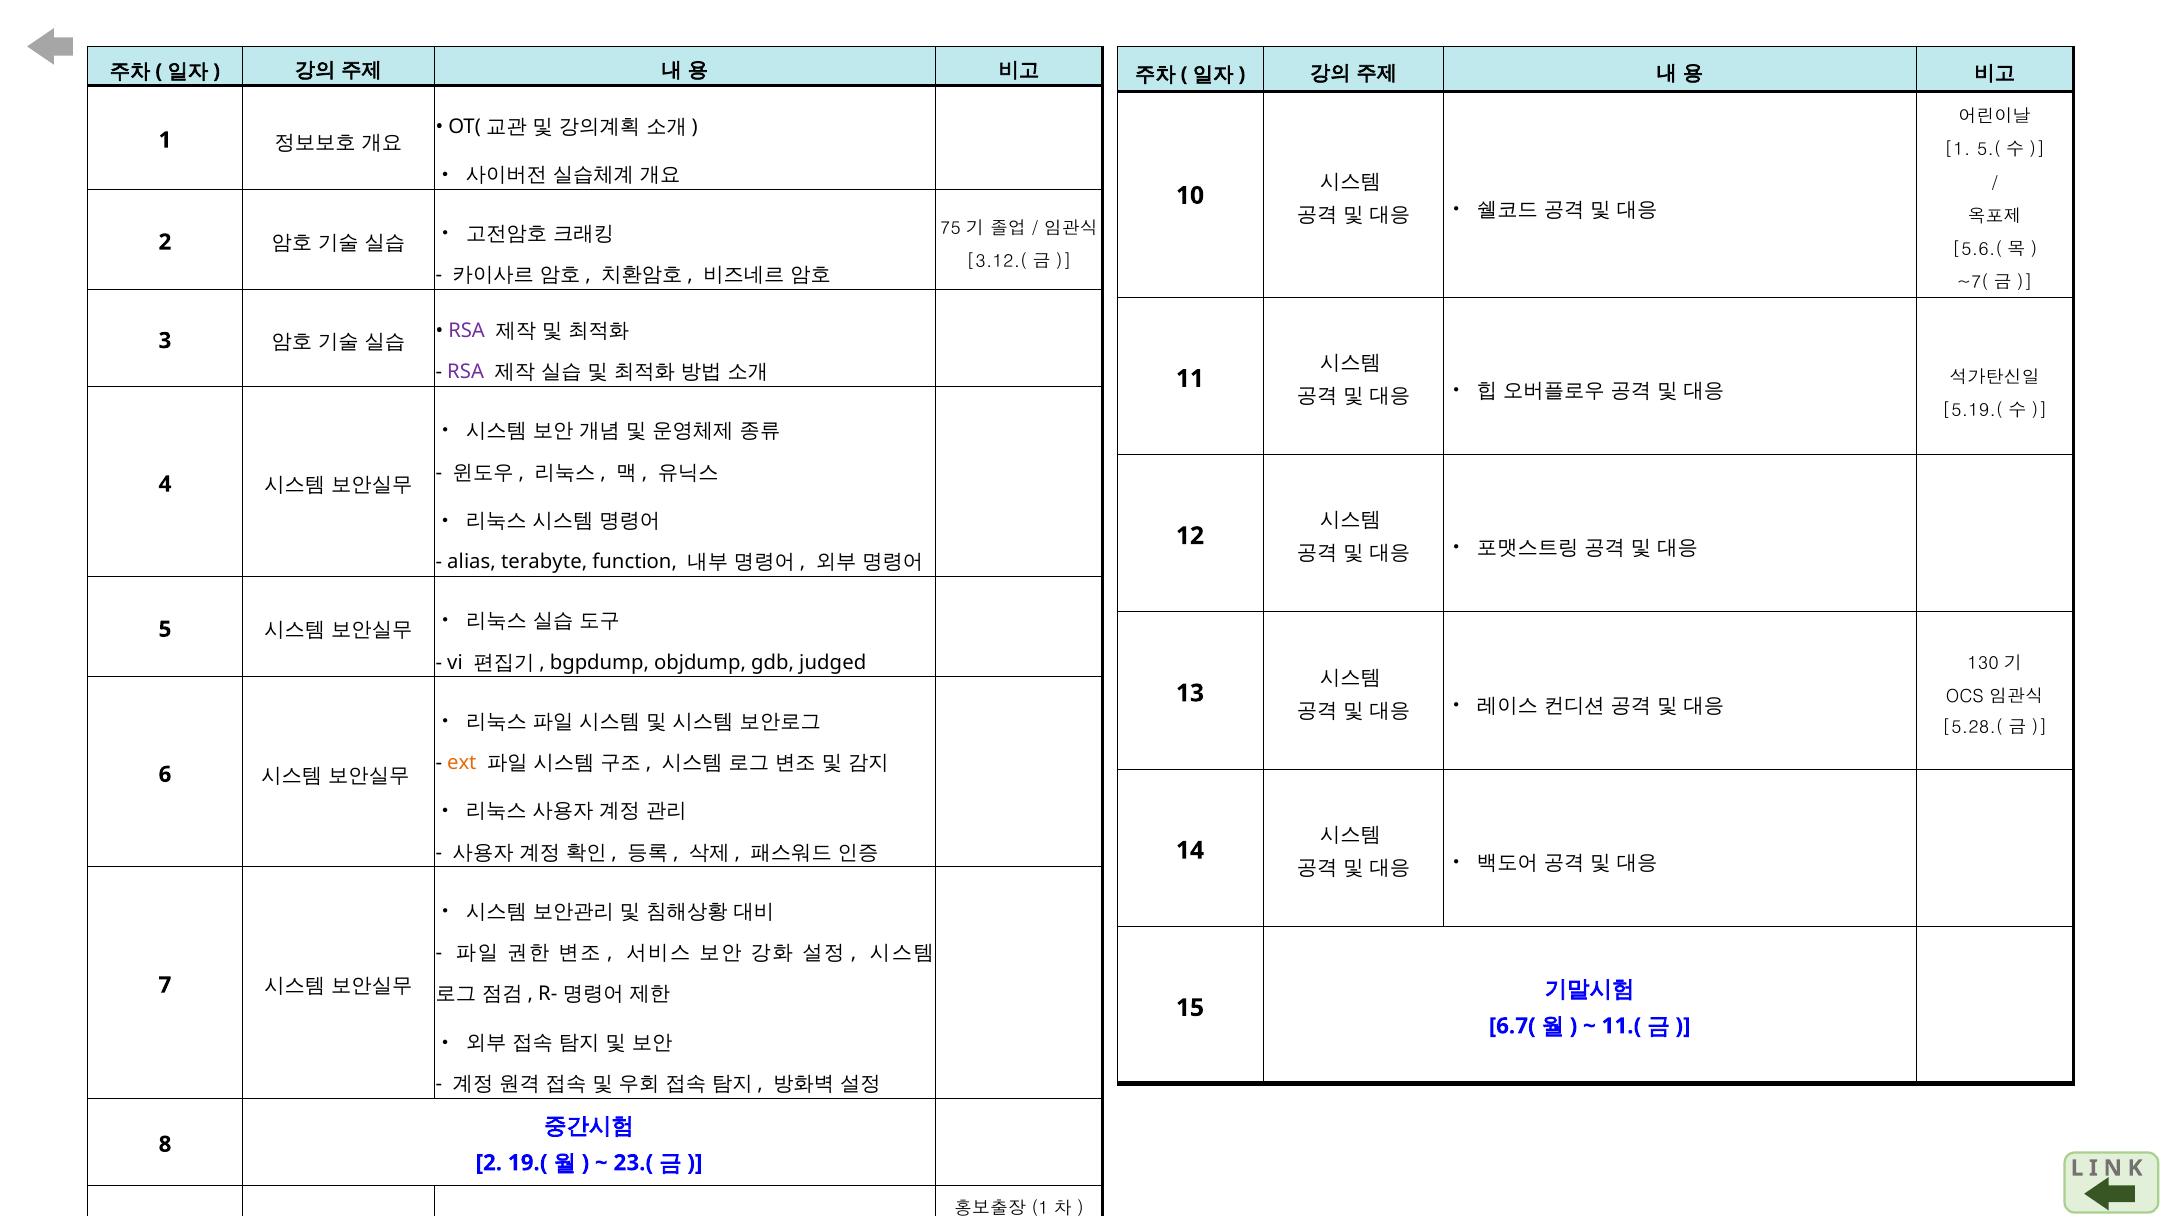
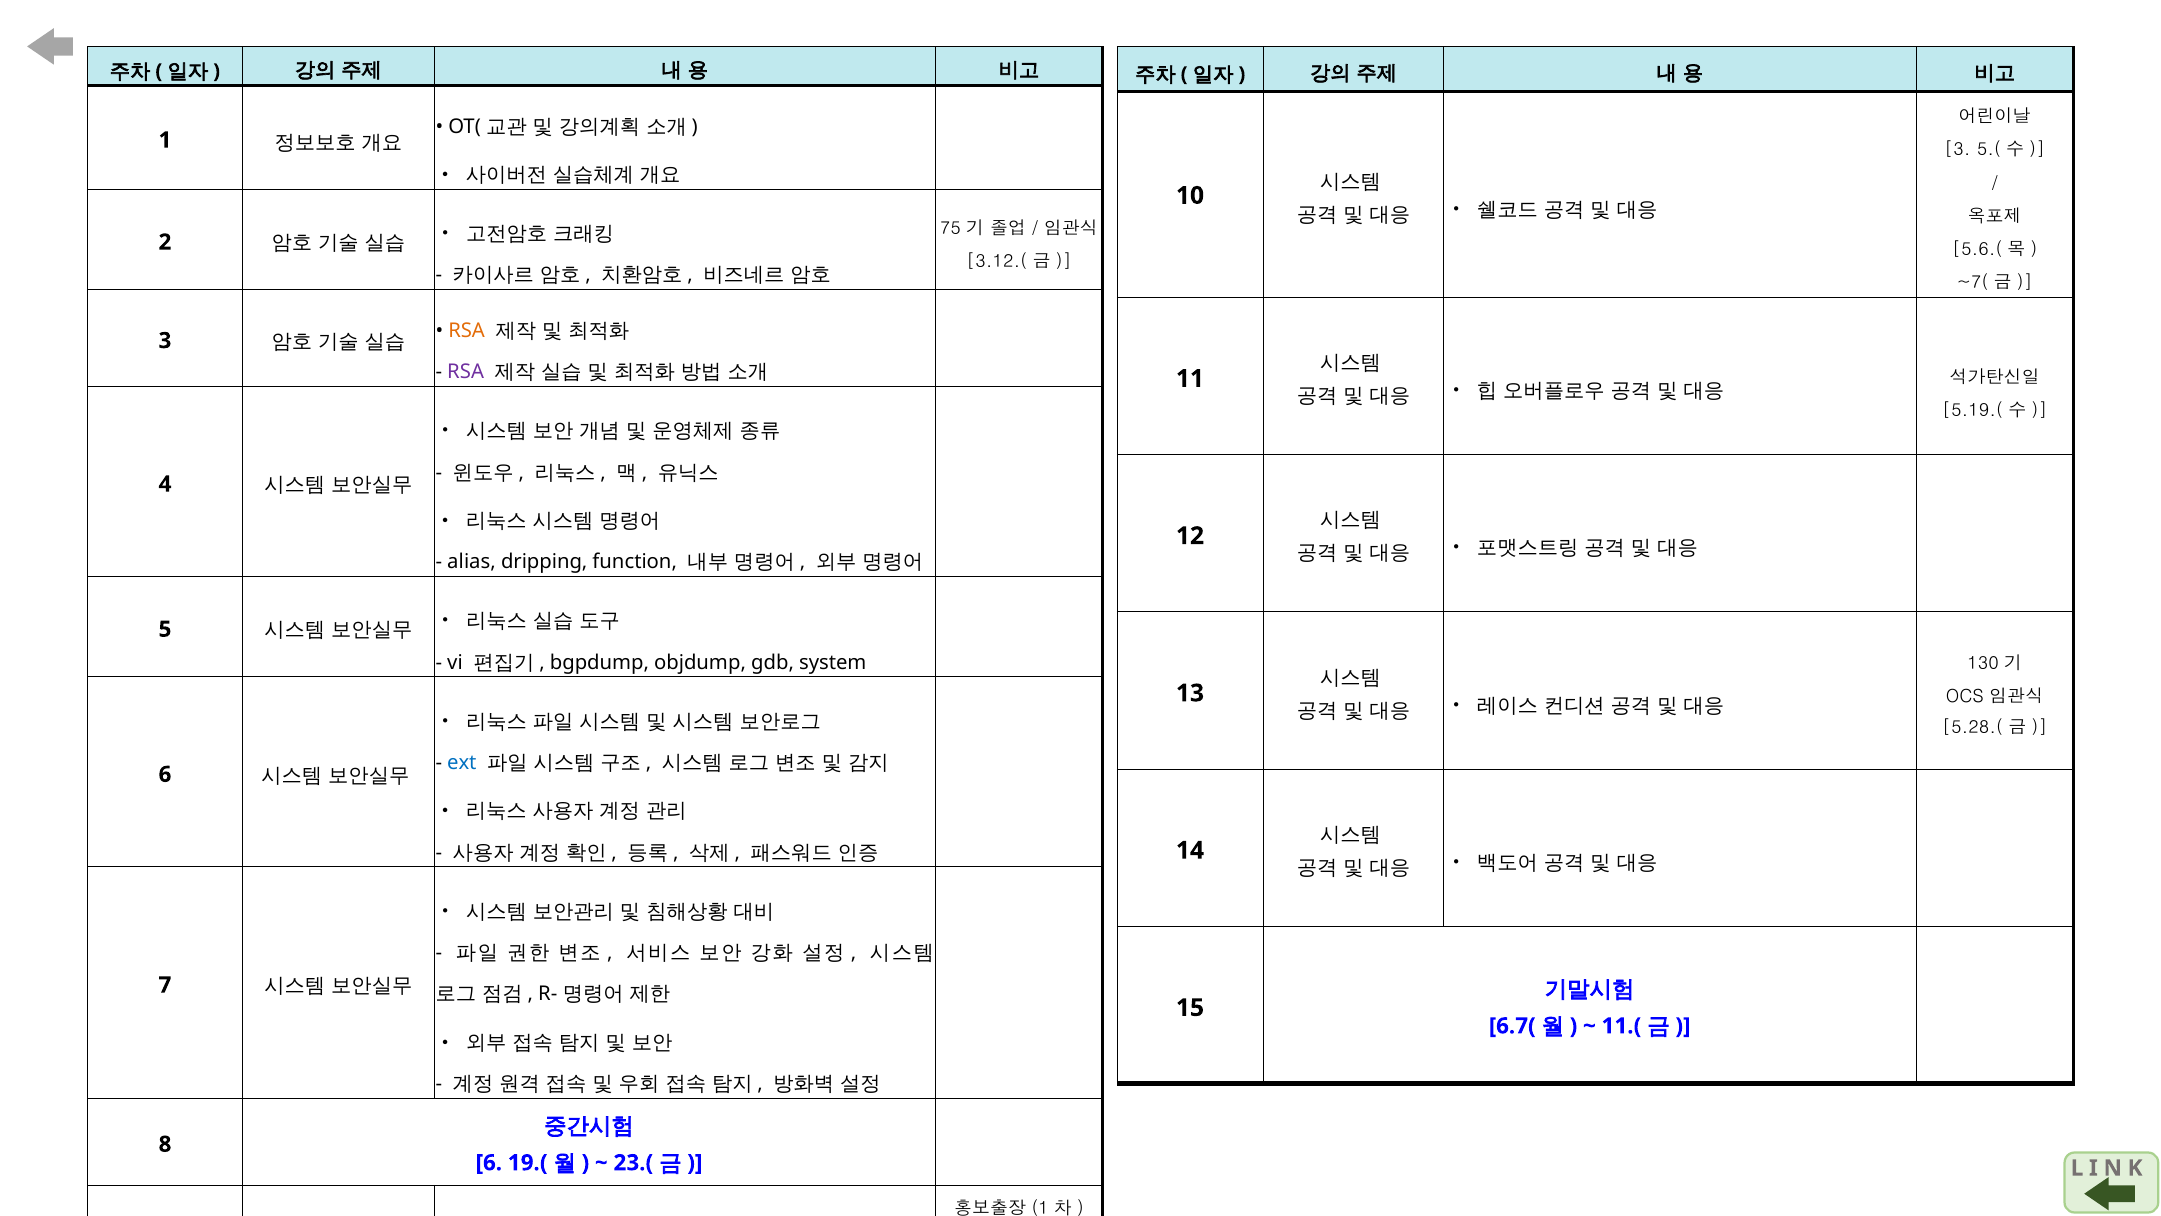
1 at (1958, 150): 1 -> 3
RSA at (467, 331) colour: purple -> orange
terabyte: terabyte -> dripping
judged: judged -> system
ext colour: orange -> blue
2 at (489, 1162): 2 -> 6
